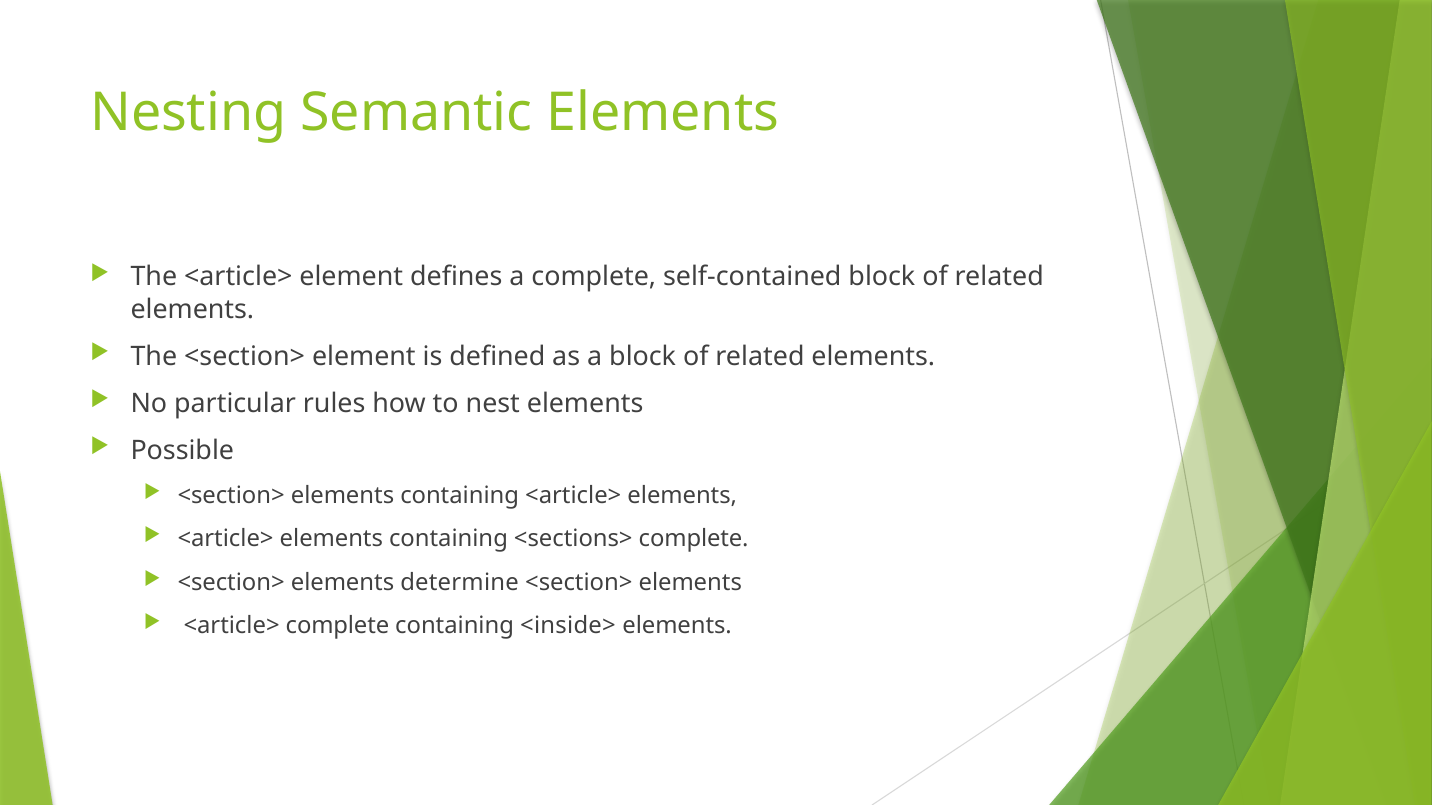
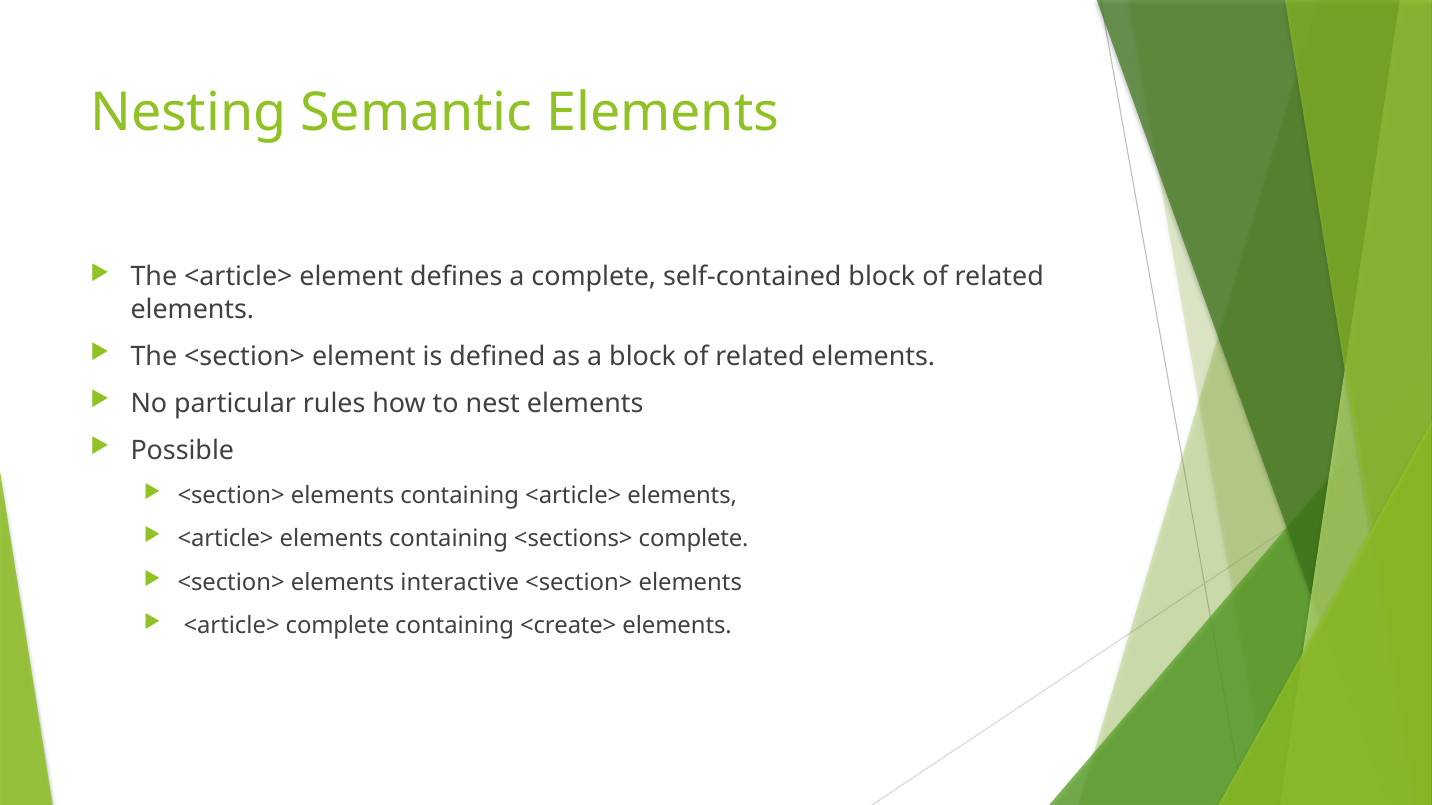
determine: determine -> interactive
<inside>: <inside> -> <create>
